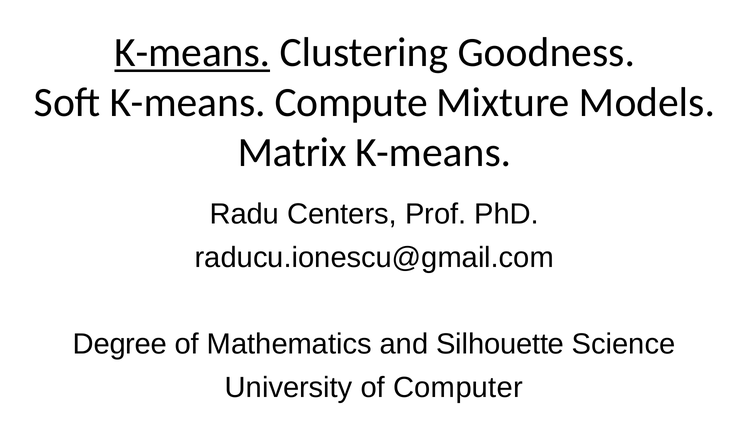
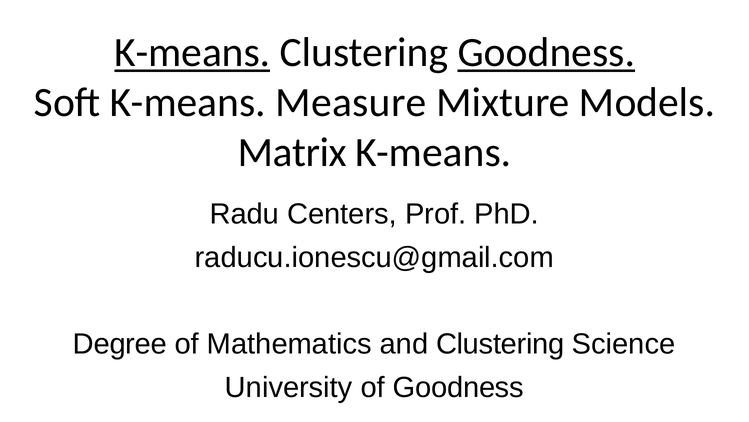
Goodness at (546, 52) underline: none -> present
Compute: Compute -> Measure
and Silhouette: Silhouette -> Clustering
of Computer: Computer -> Goodness
